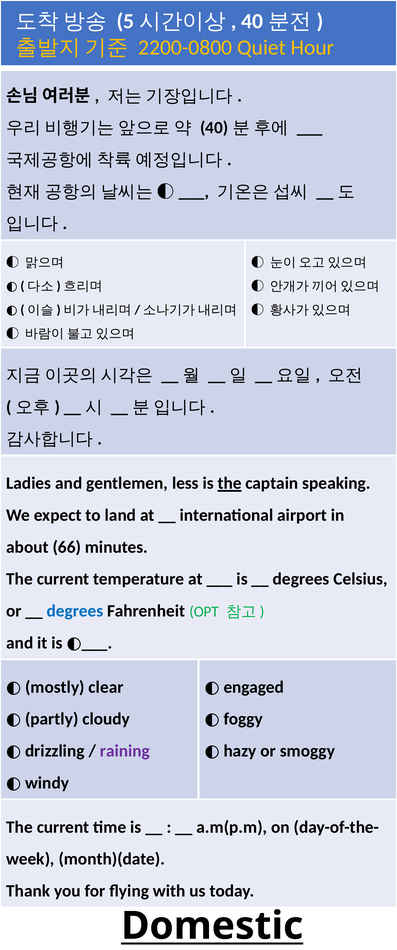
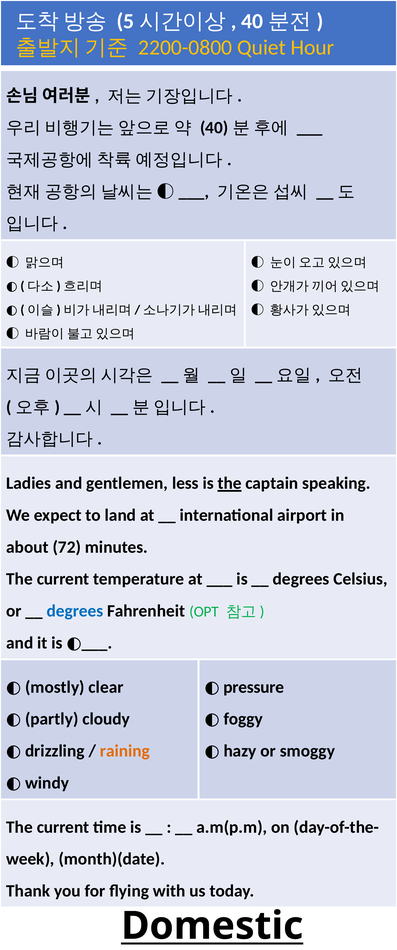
66: 66 -> 72
engaged: engaged -> pressure
raining colour: purple -> orange
